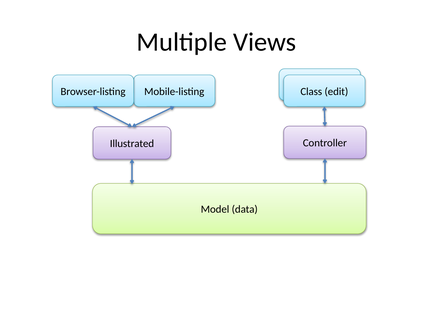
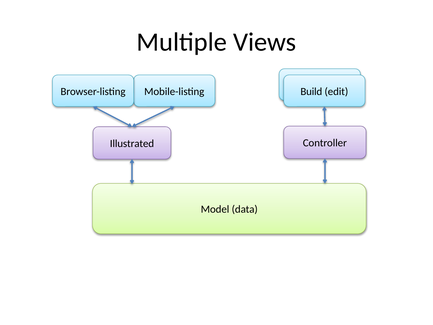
Class: Class -> Build
